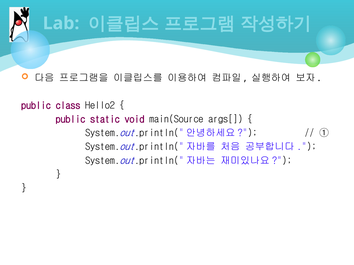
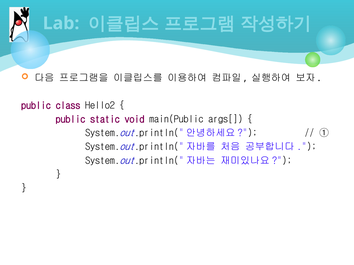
main(Source: main(Source -> main(Public
